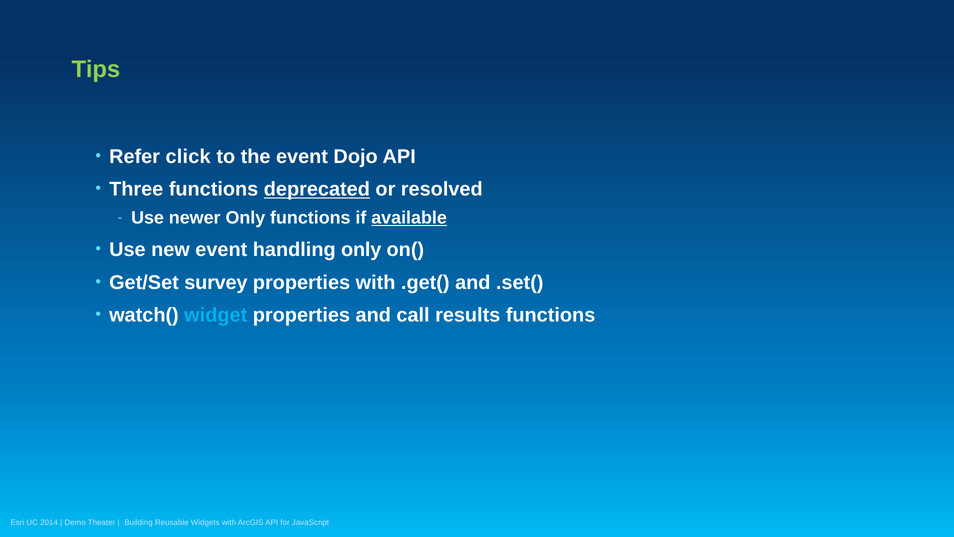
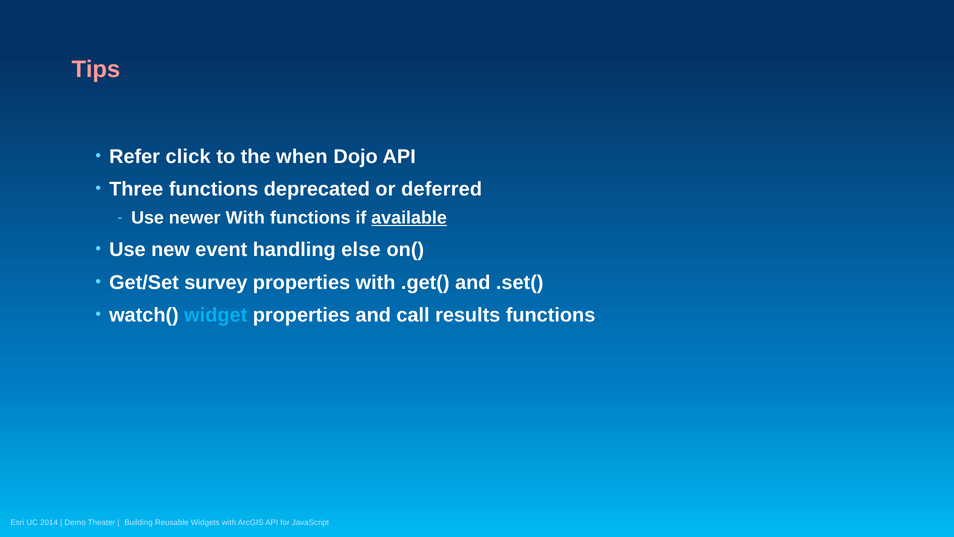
Tips colour: light green -> pink
the event: event -> when
deprecated underline: present -> none
resolved: resolved -> deferred
newer Only: Only -> With
handling only: only -> else
